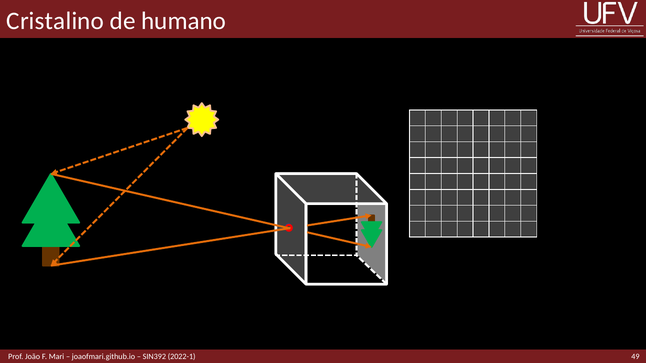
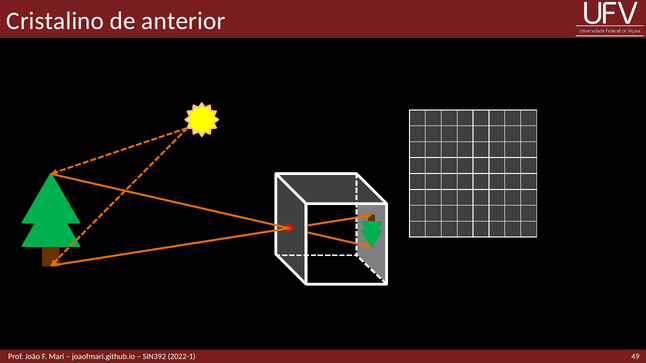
humano: humano -> anterior
